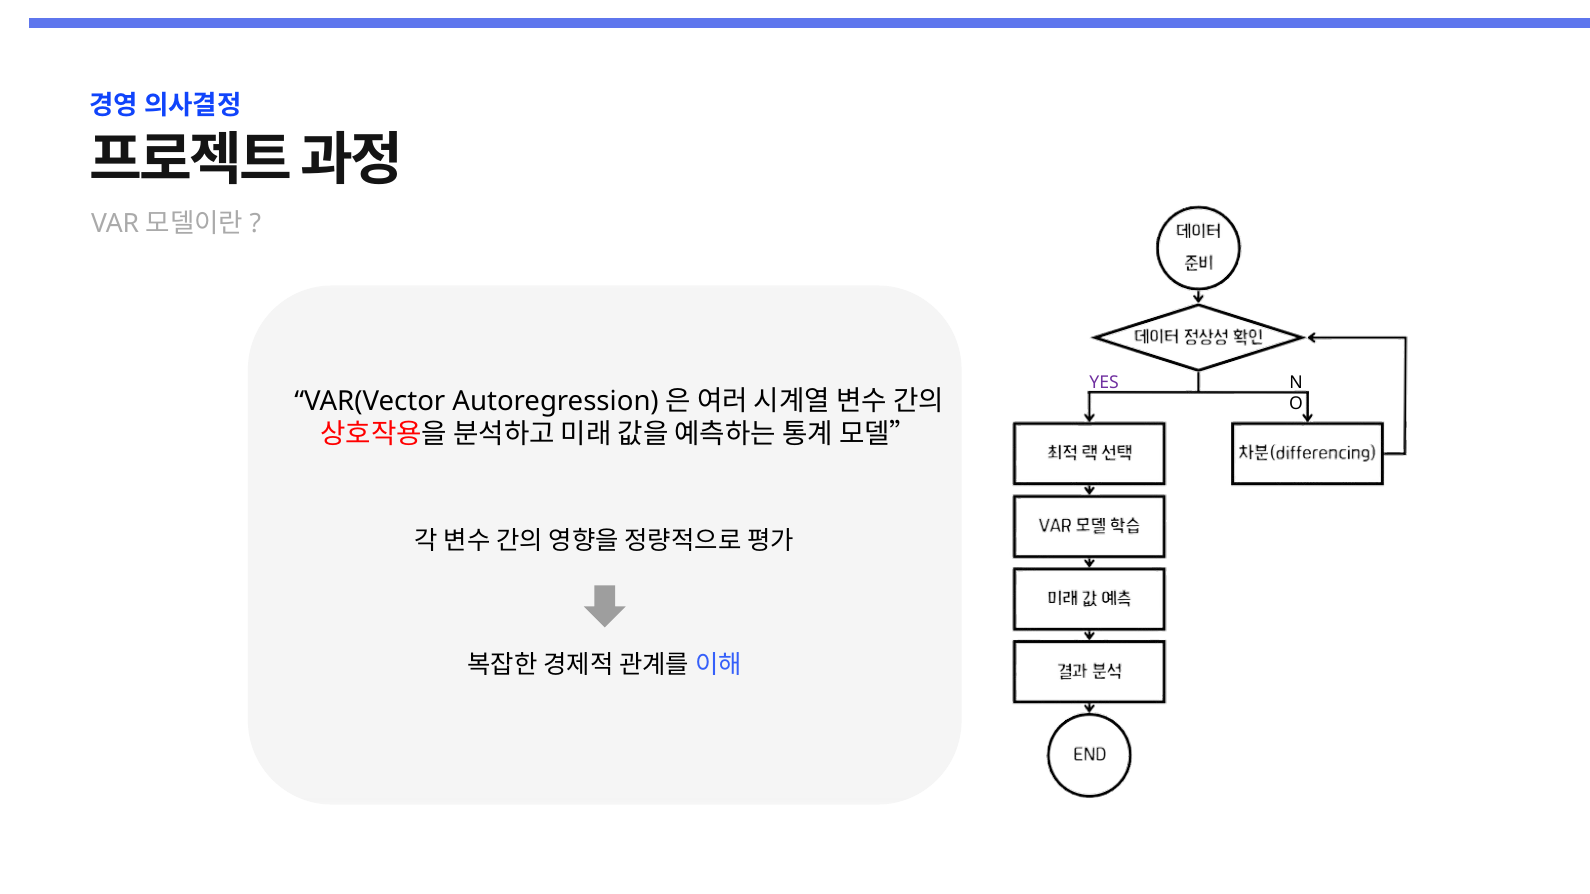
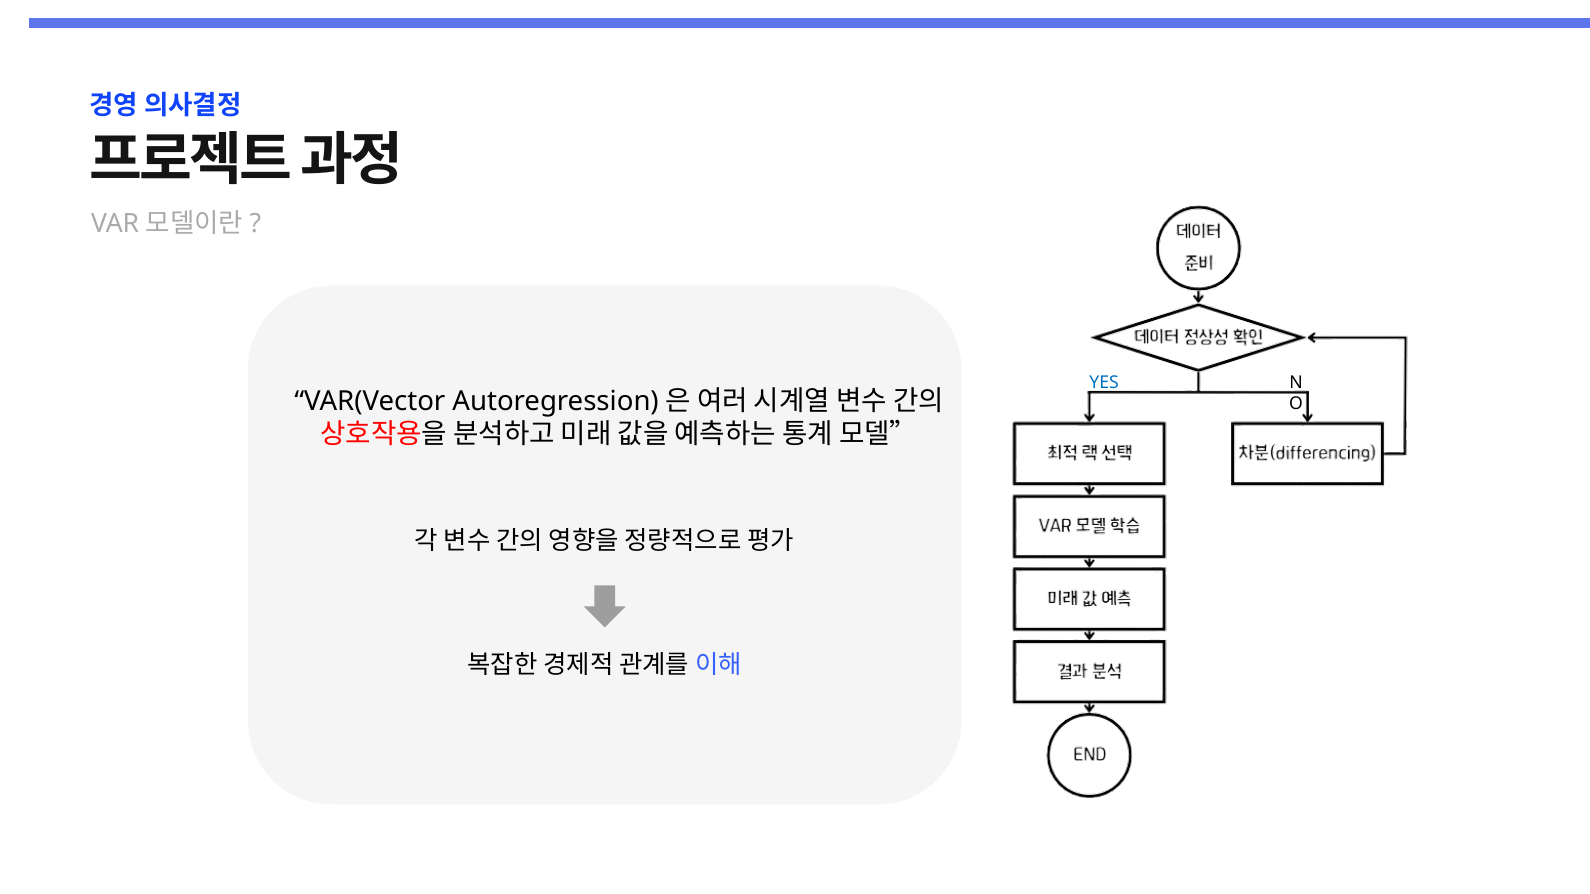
YES colour: purple -> blue
